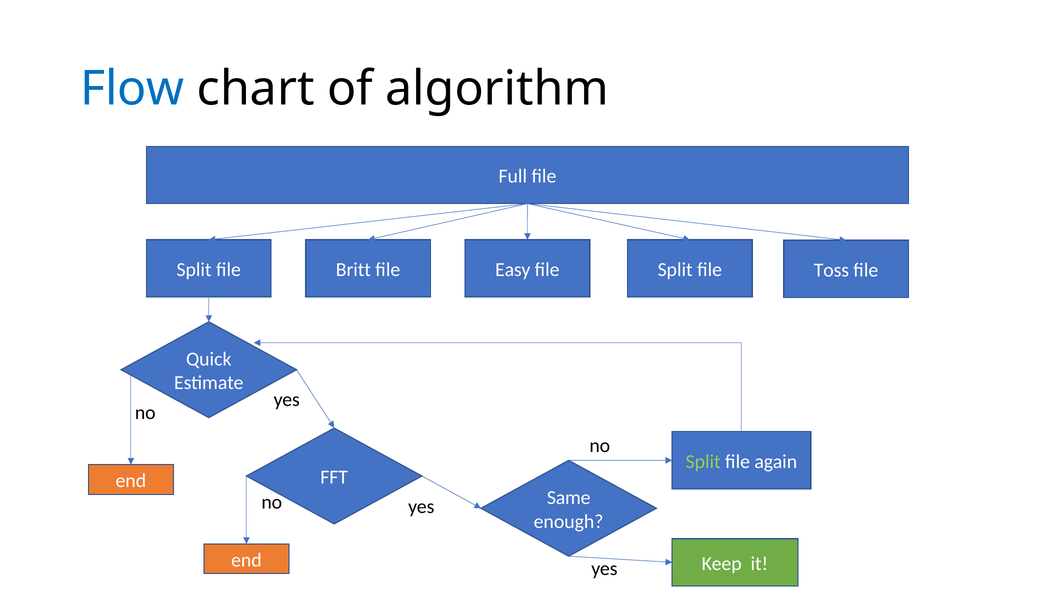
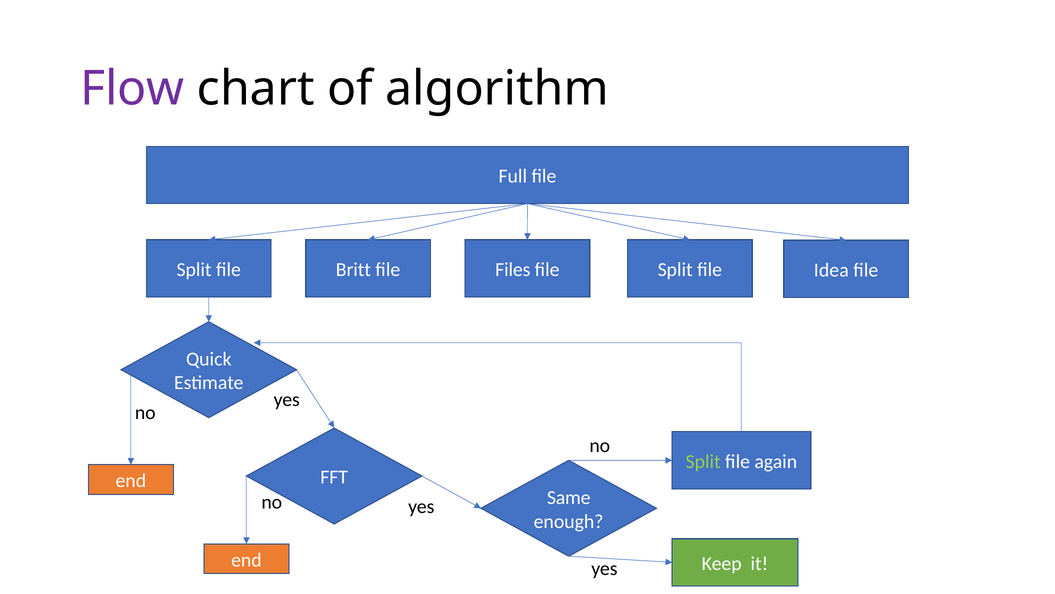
Flow colour: blue -> purple
Easy: Easy -> Files
Toss: Toss -> Idea
